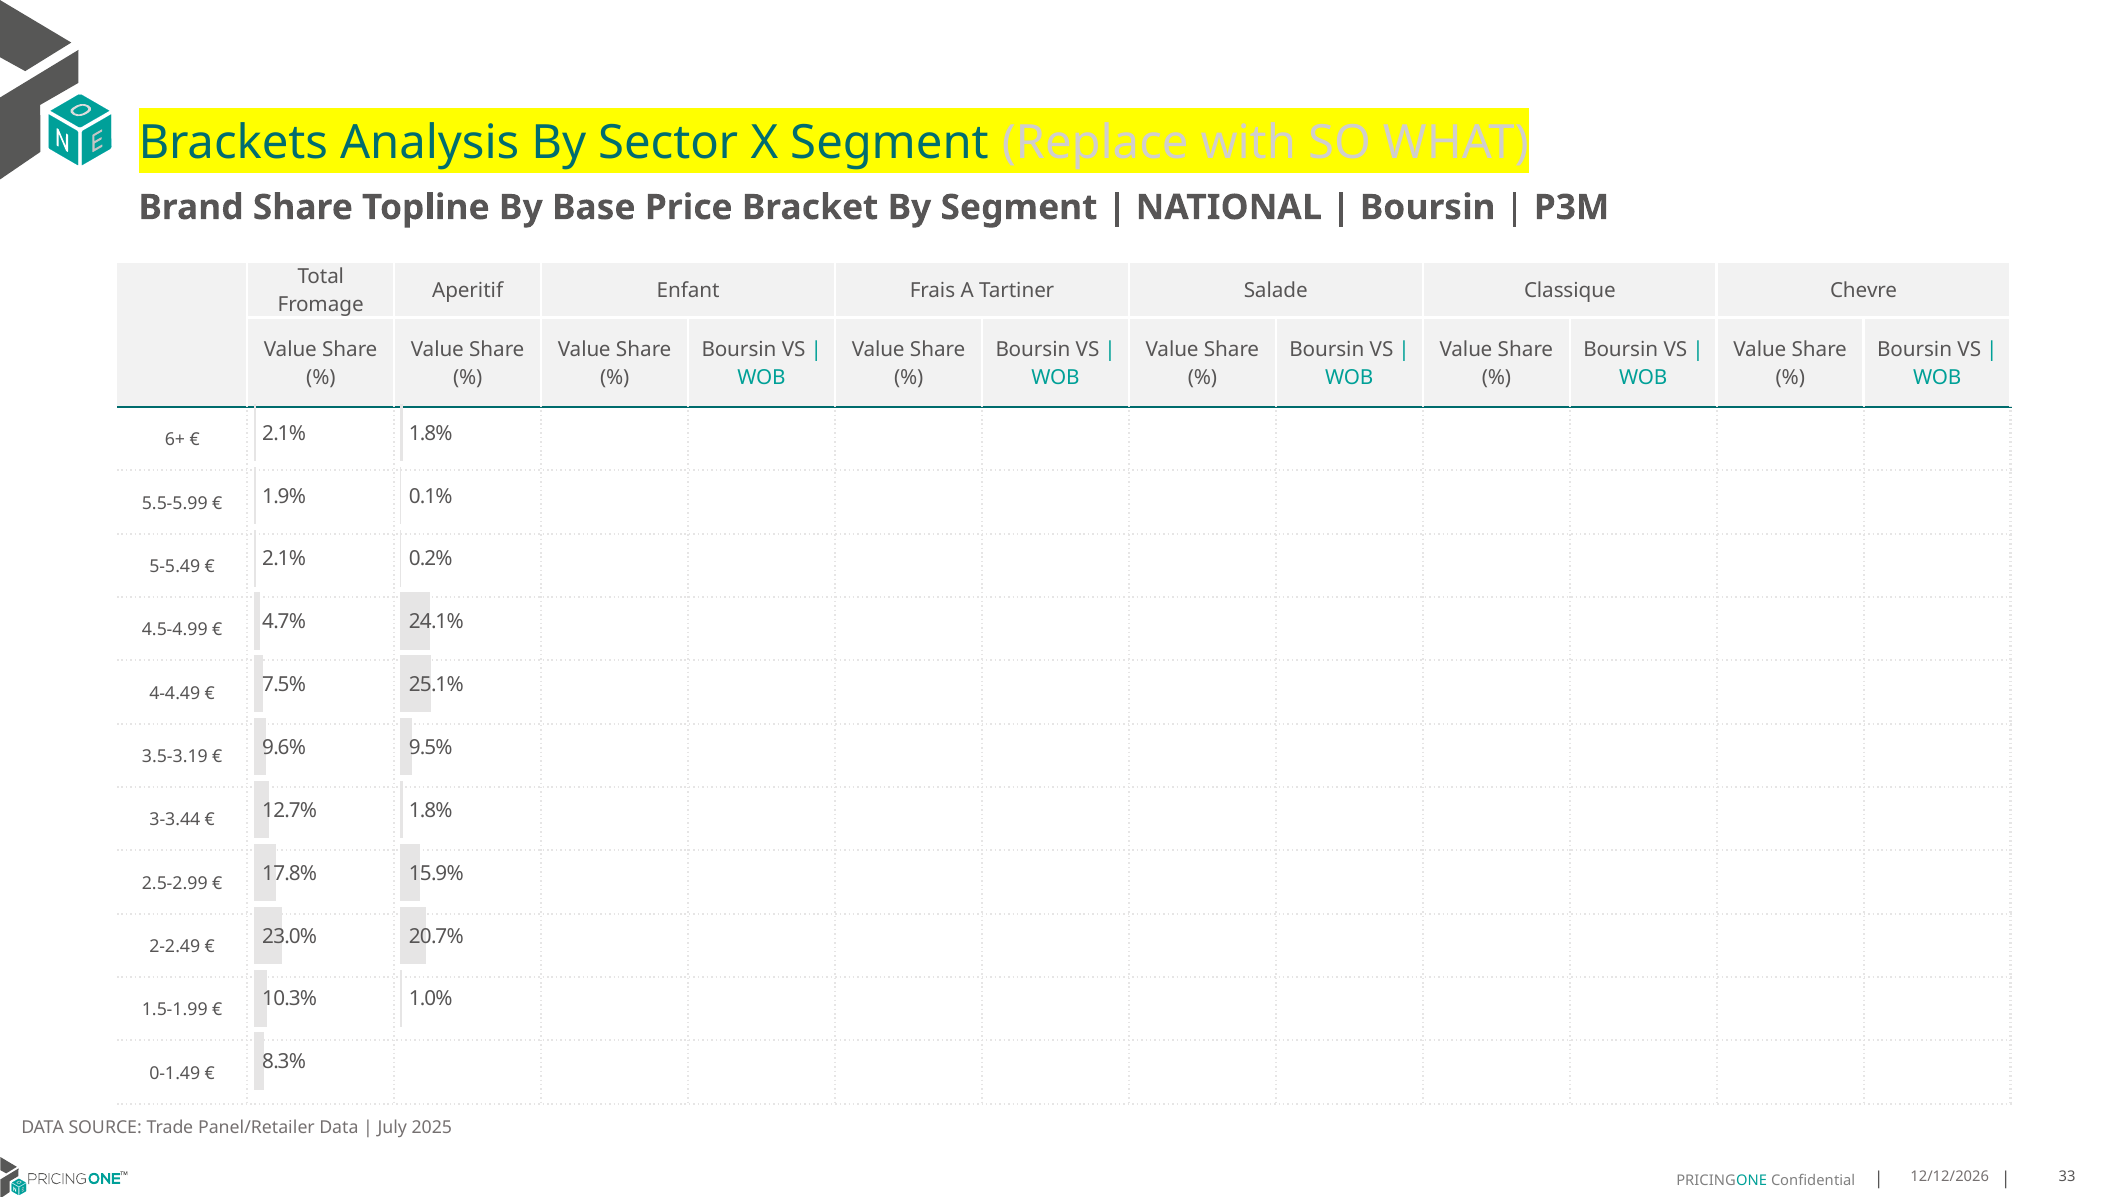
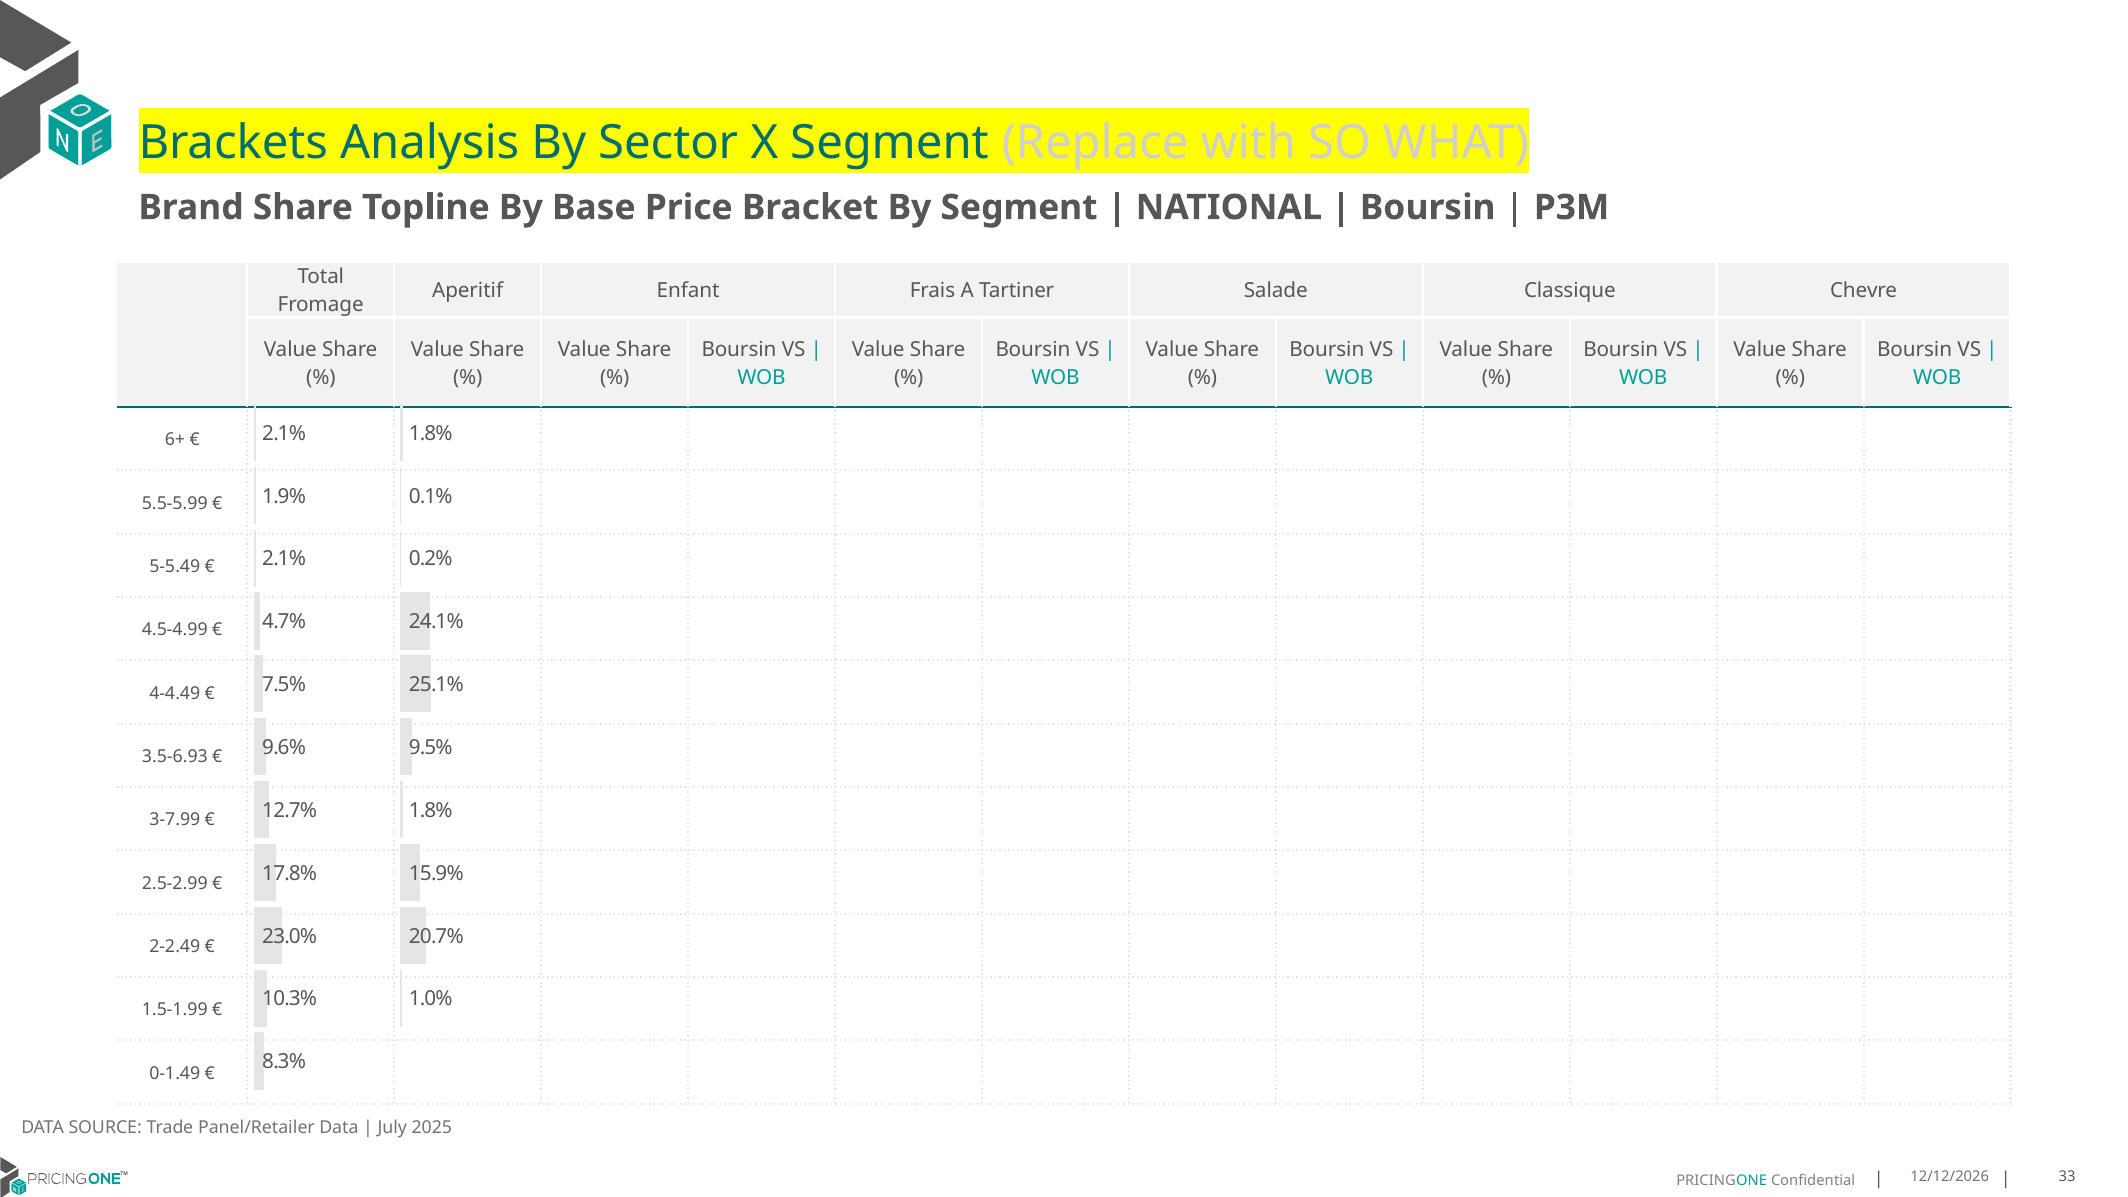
3.5-3.19: 3.5-3.19 -> 3.5-6.93
3-3.44: 3-3.44 -> 3-7.99
